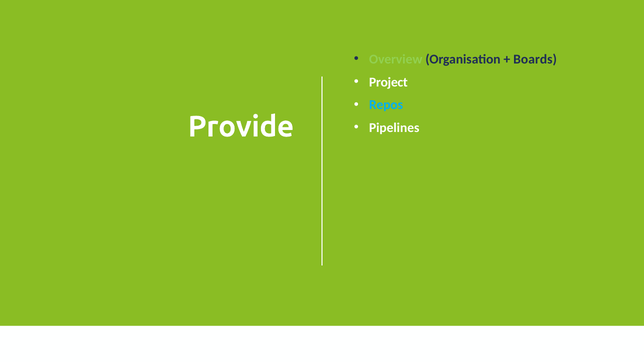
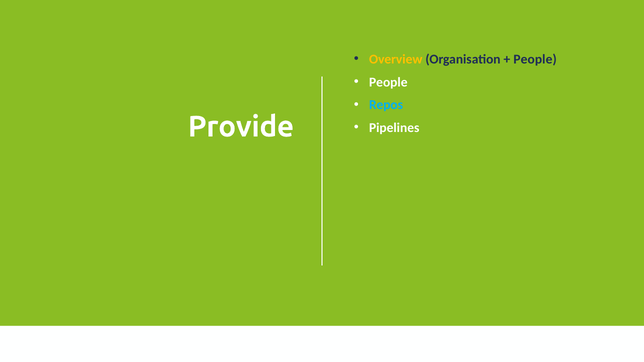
Overview colour: light green -> yellow
Boards at (535, 59): Boards -> People
Project at (388, 82): Project -> People
